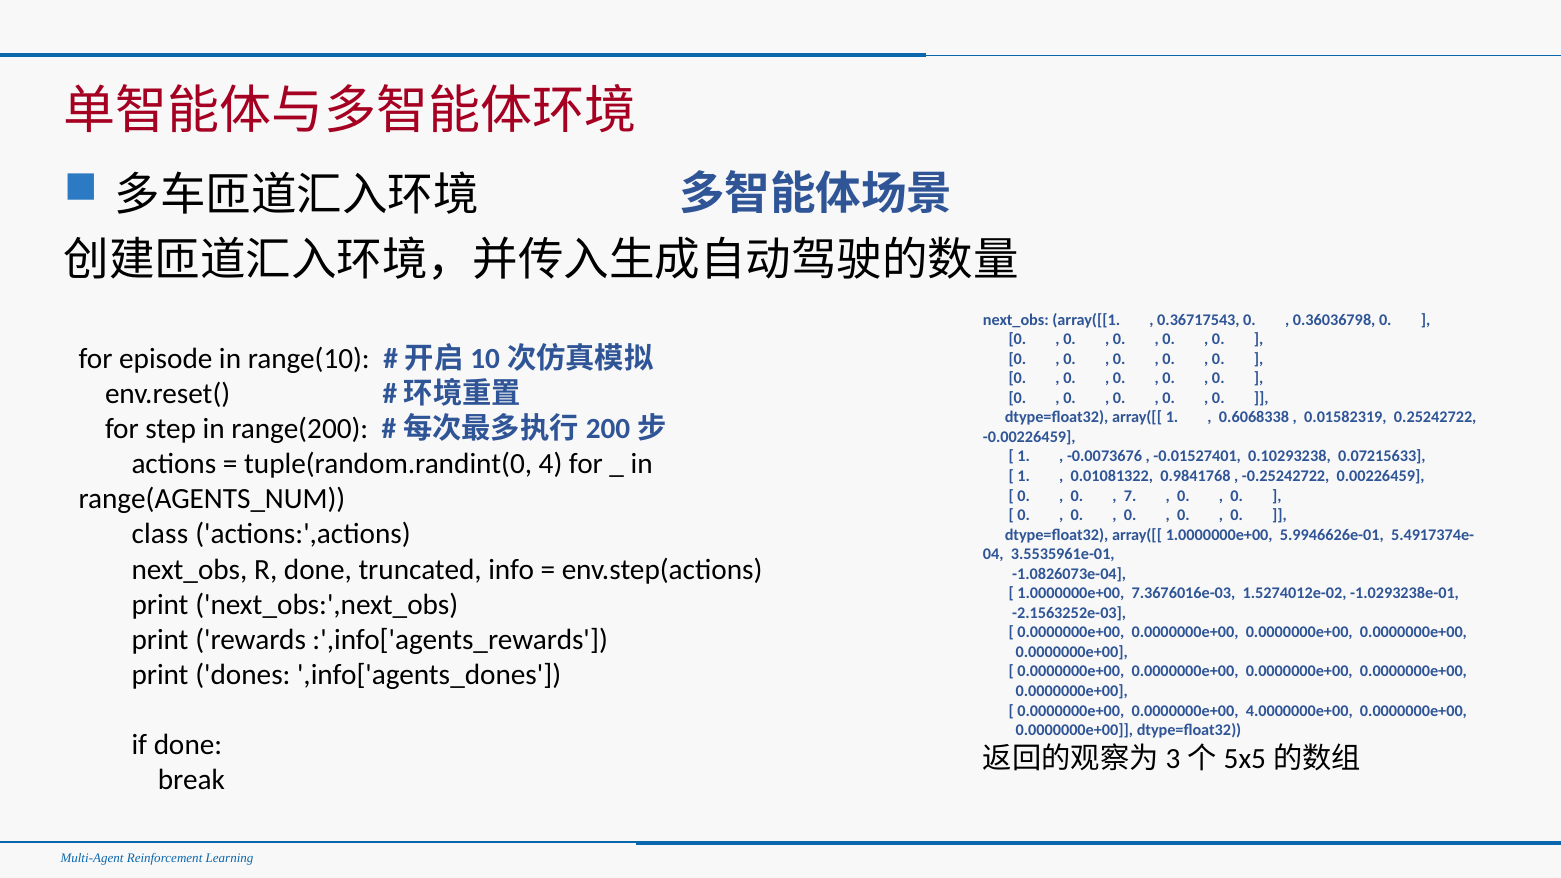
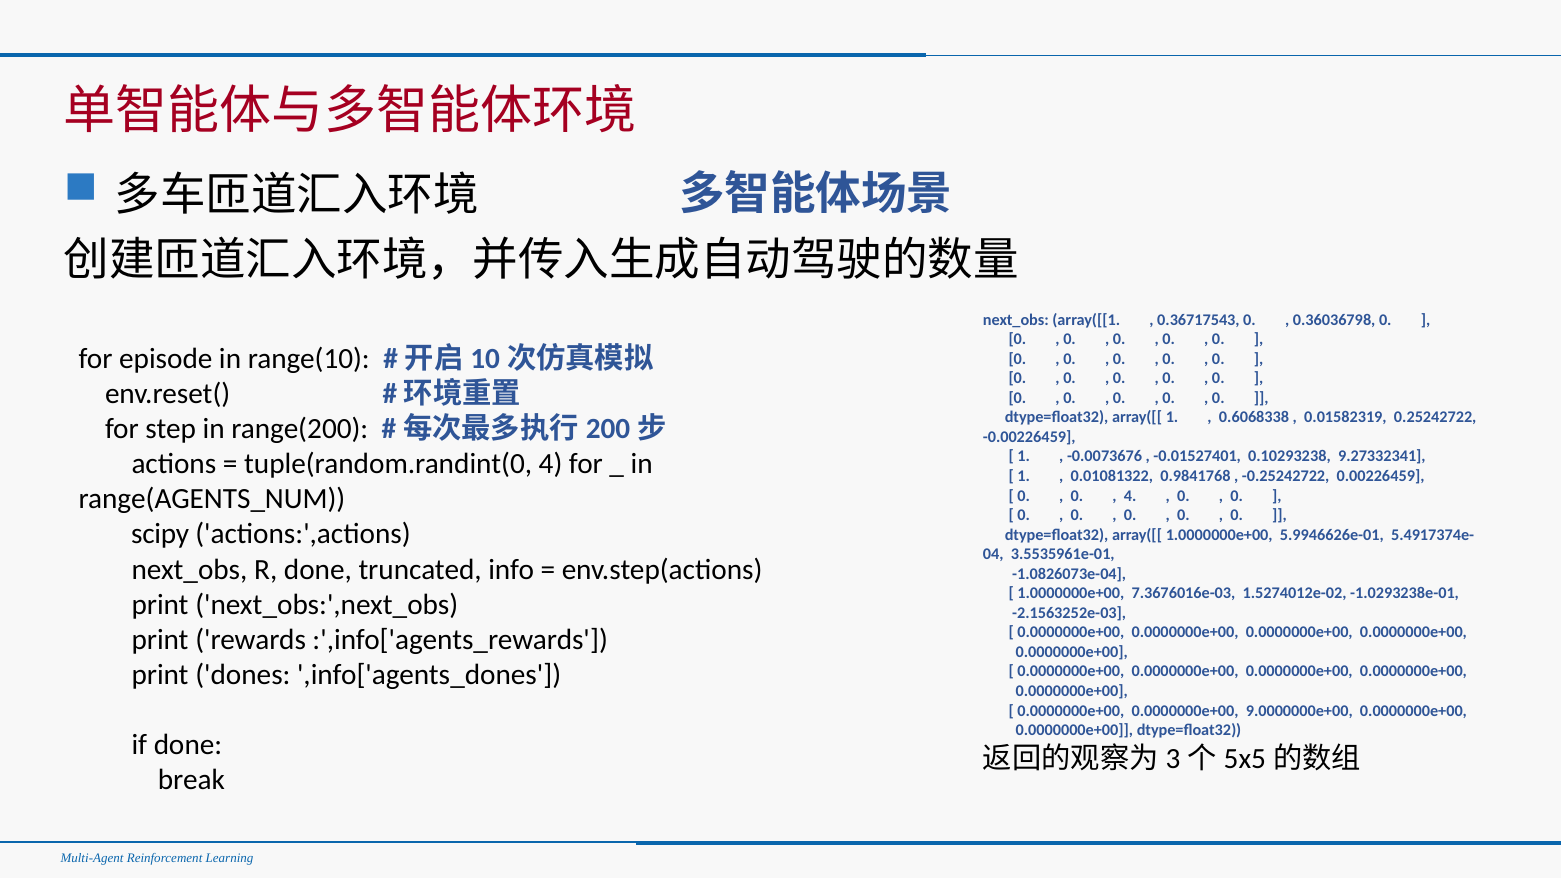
0.07215633: 0.07215633 -> 9.27332341
7 at (1130, 496): 7 -> 4
class: class -> scipy
4.0000000e+00: 4.0000000e+00 -> 9.0000000e+00
